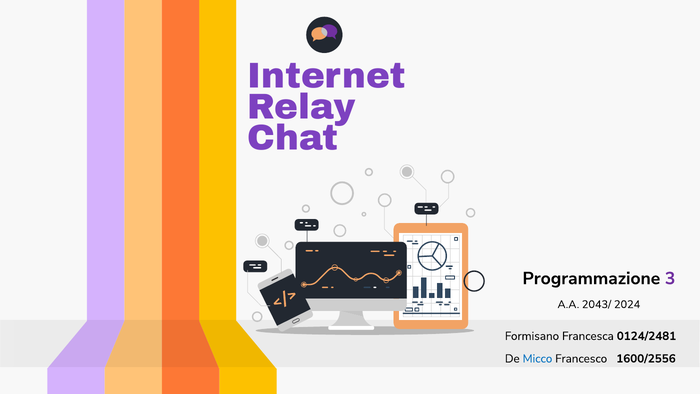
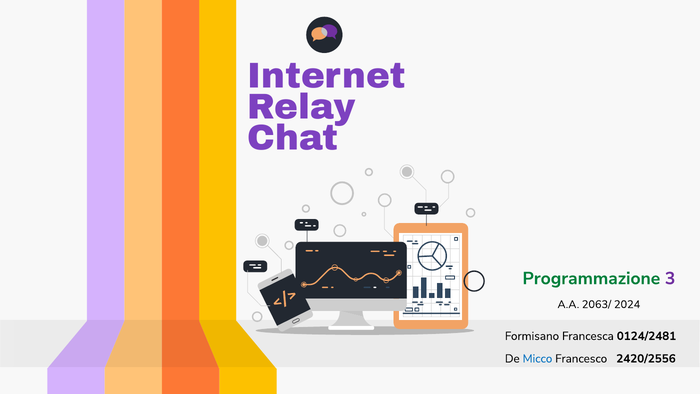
Programmazione colour: black -> green
2043/: 2043/ -> 2063/
1600/2556: 1600/2556 -> 2420/2556
